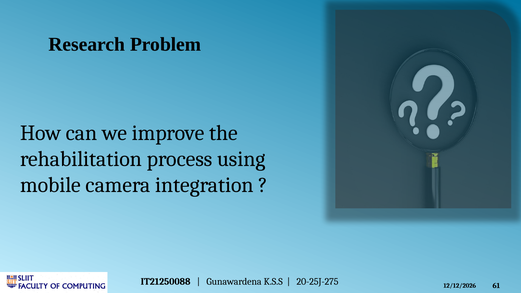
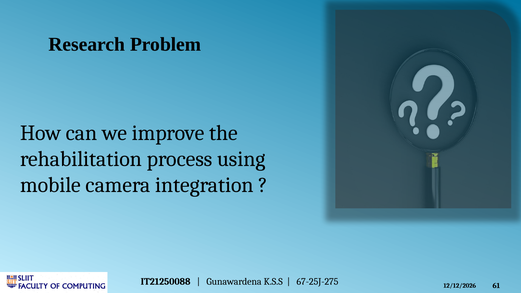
20-25J-275: 20-25J-275 -> 67-25J-275
